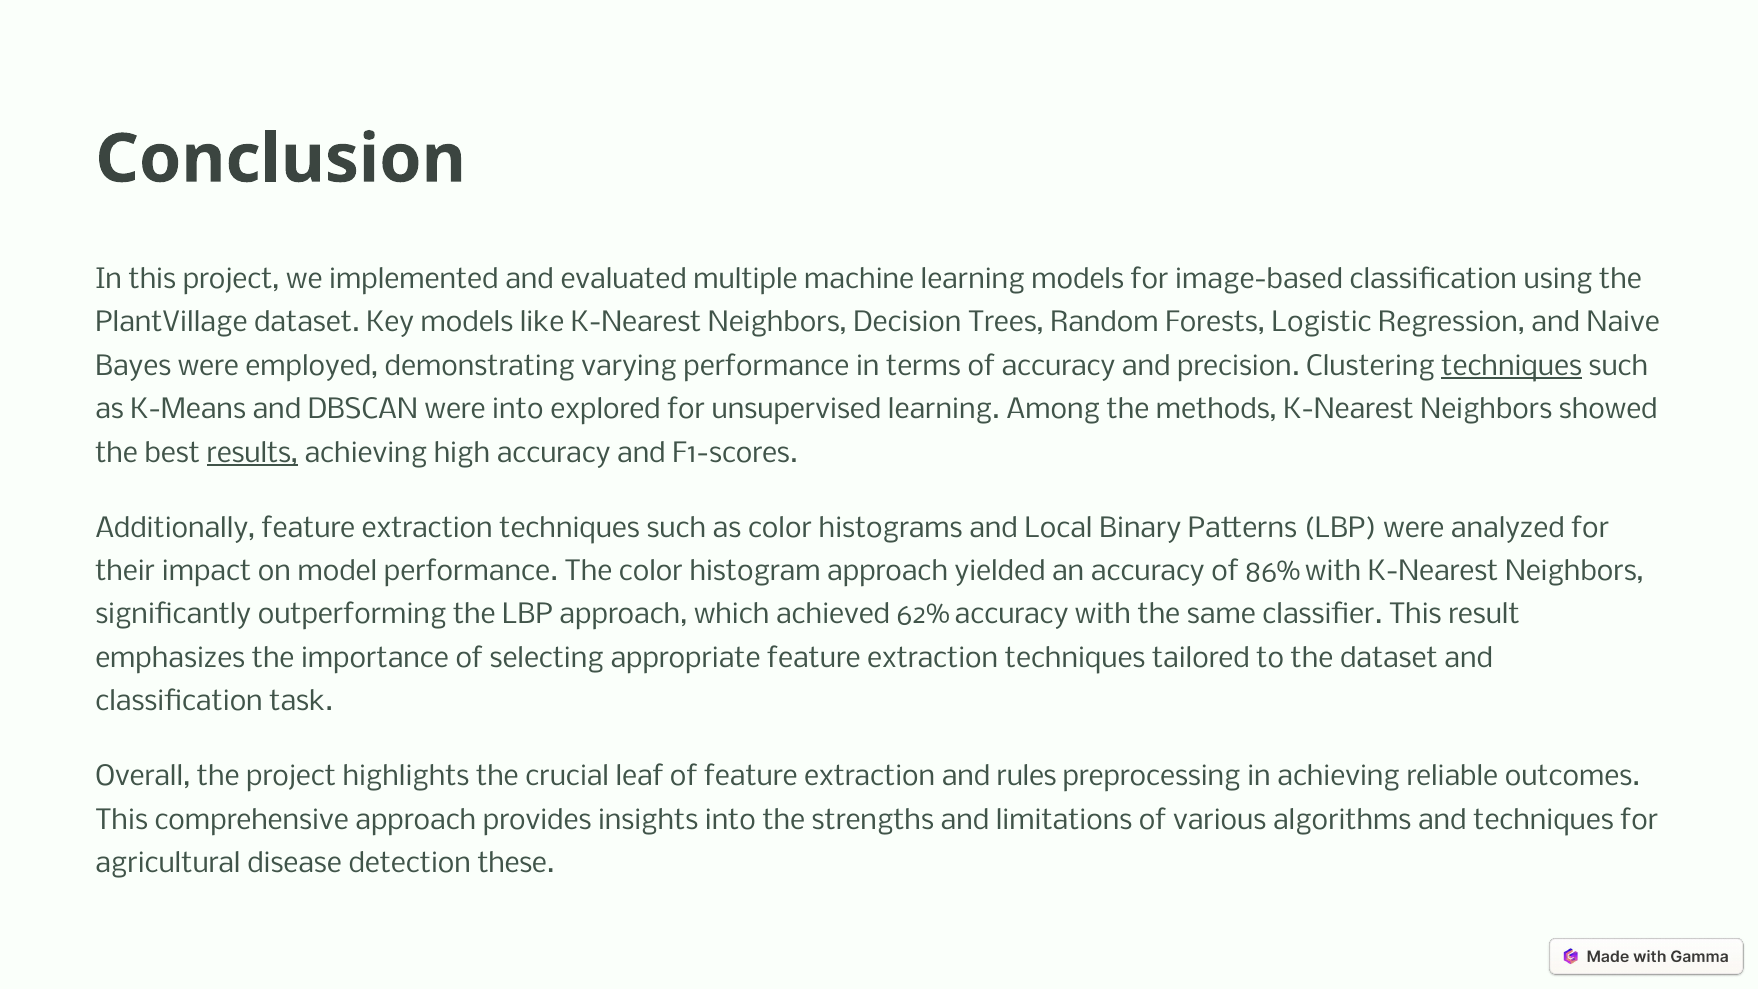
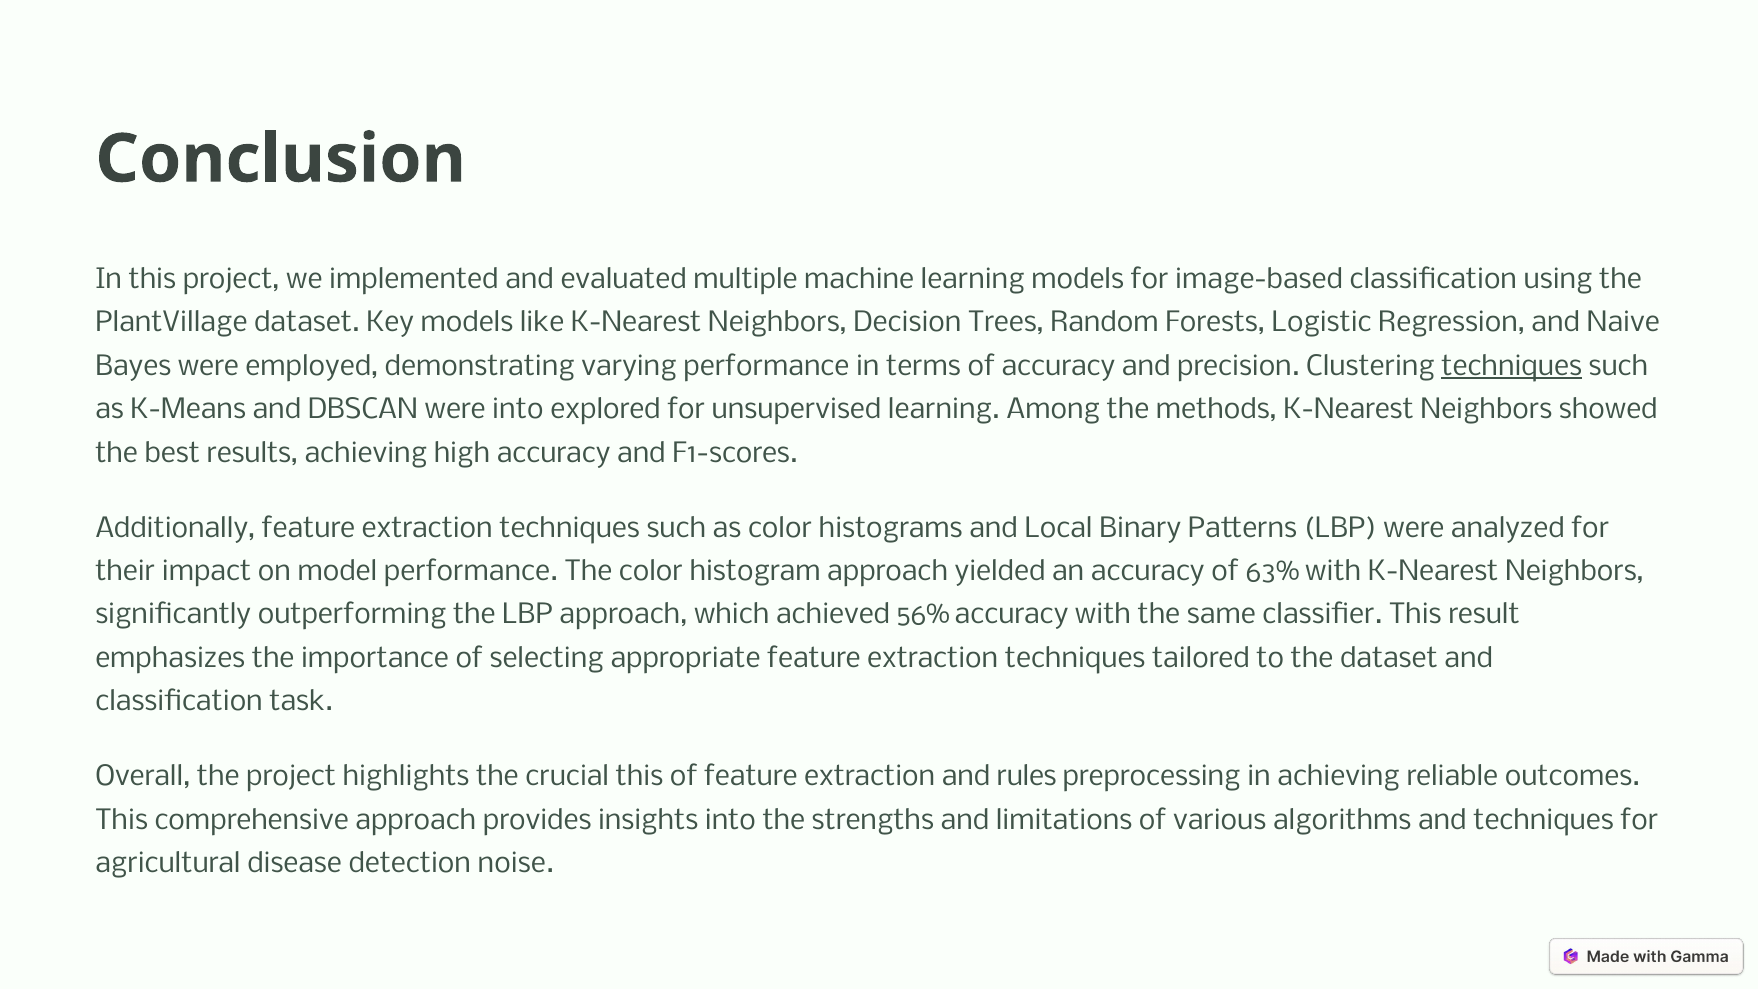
results underline: present -> none
86%: 86% -> 63%
62%: 62% -> 56%
crucial leaf: leaf -> this
these: these -> noise
